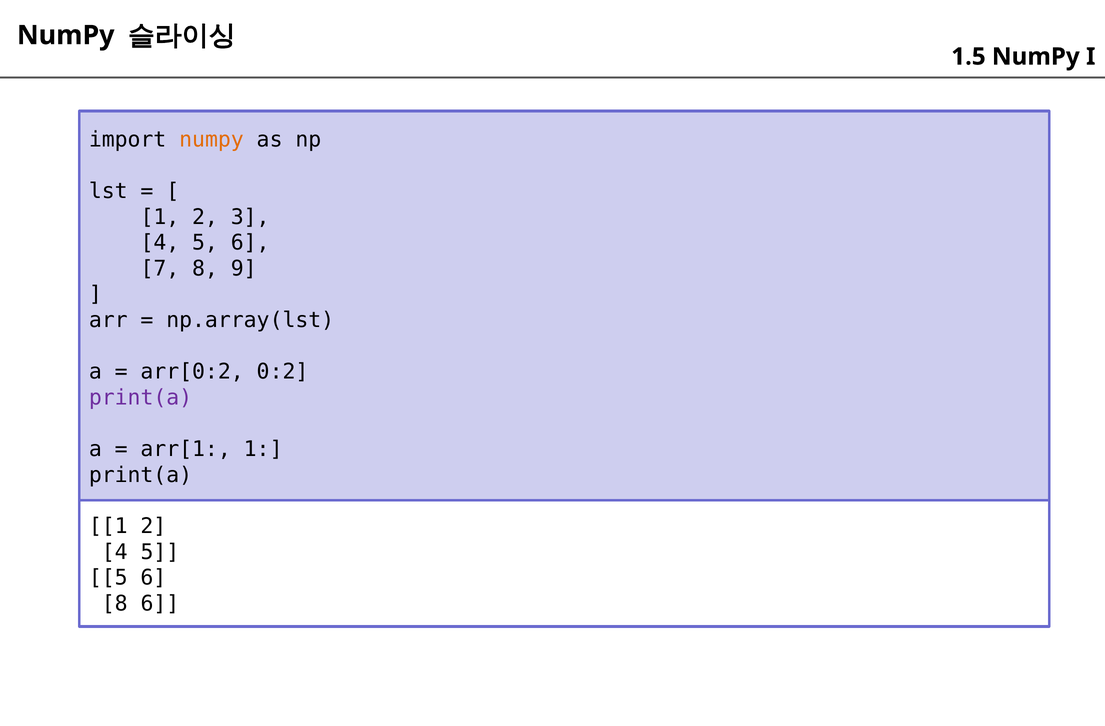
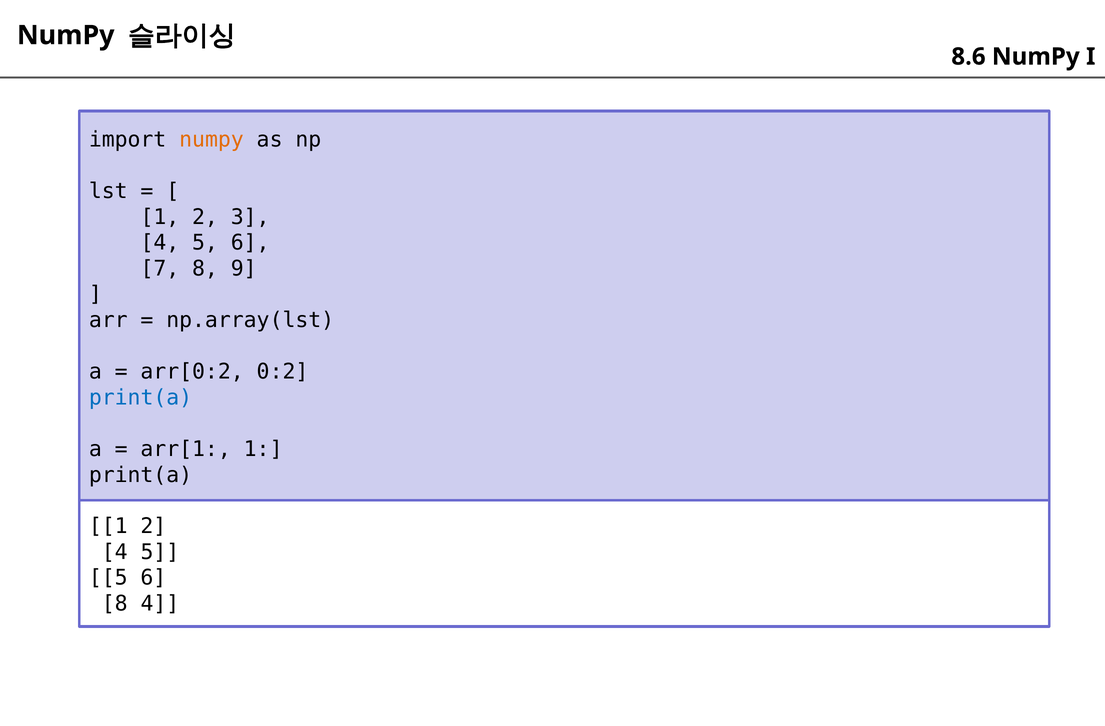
1.5: 1.5 -> 8.6
print(a at (141, 397) colour: purple -> blue
8 6: 6 -> 4
